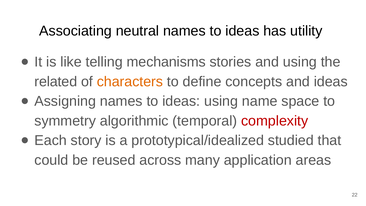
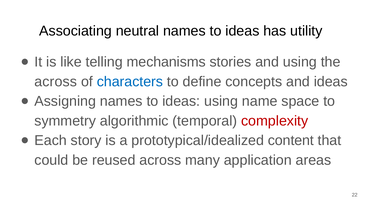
related at (56, 82): related -> across
characters colour: orange -> blue
studied: studied -> content
